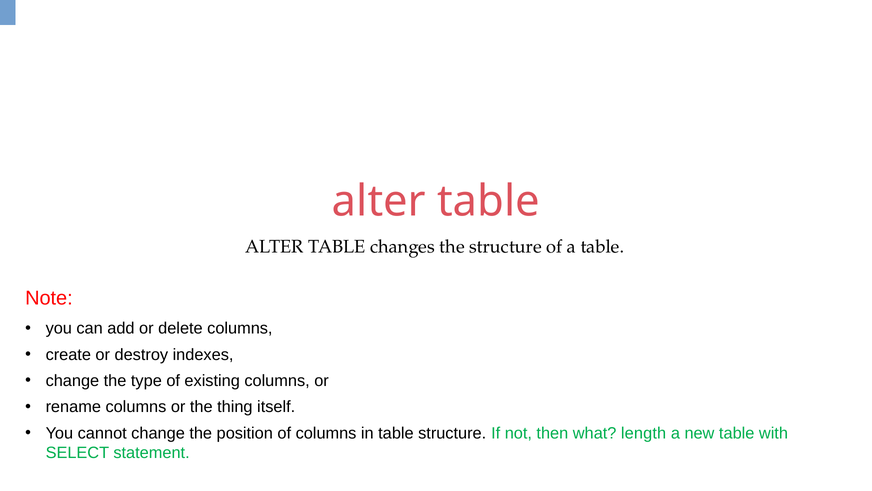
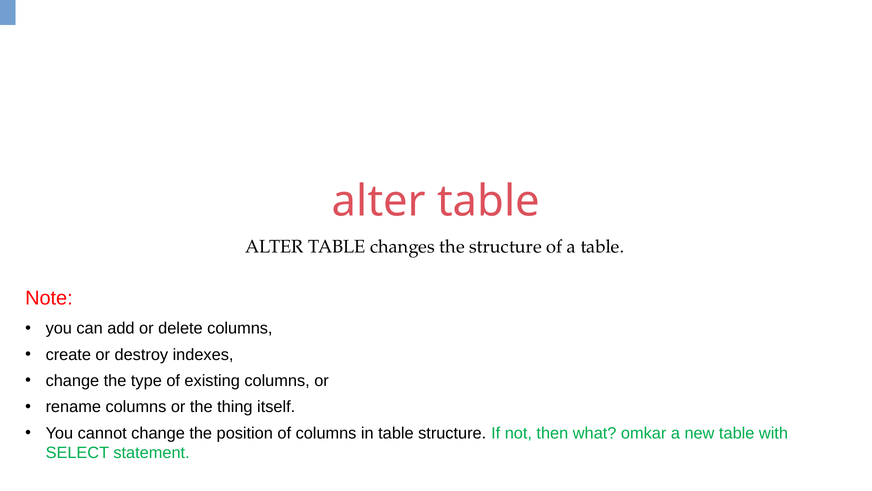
length: length -> omkar
